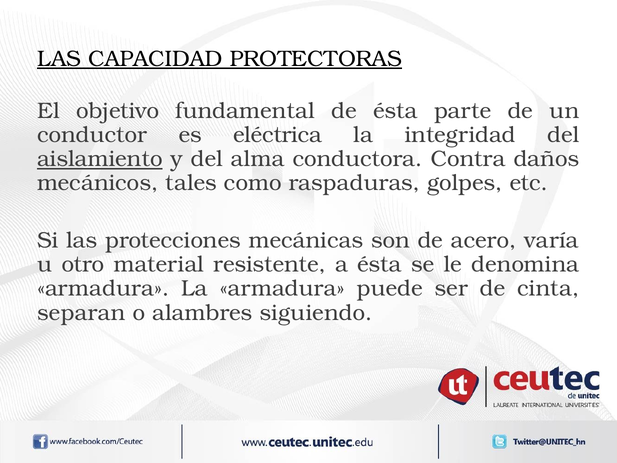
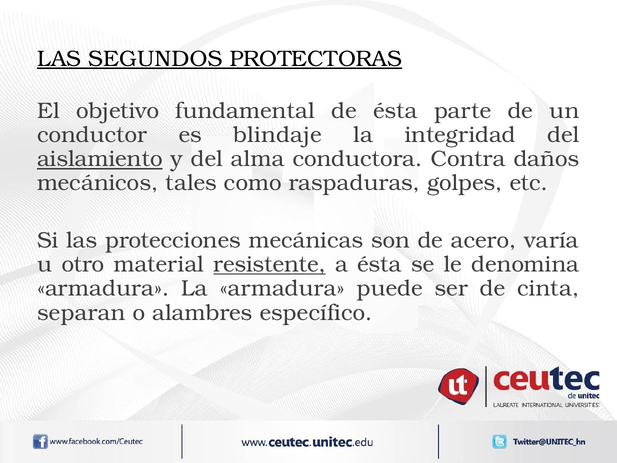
CAPACIDAD: CAPACIDAD -> SEGUNDOS
eléctrica: eléctrica -> blindaje
resistente underline: none -> present
siguiendo: siguiendo -> específico
